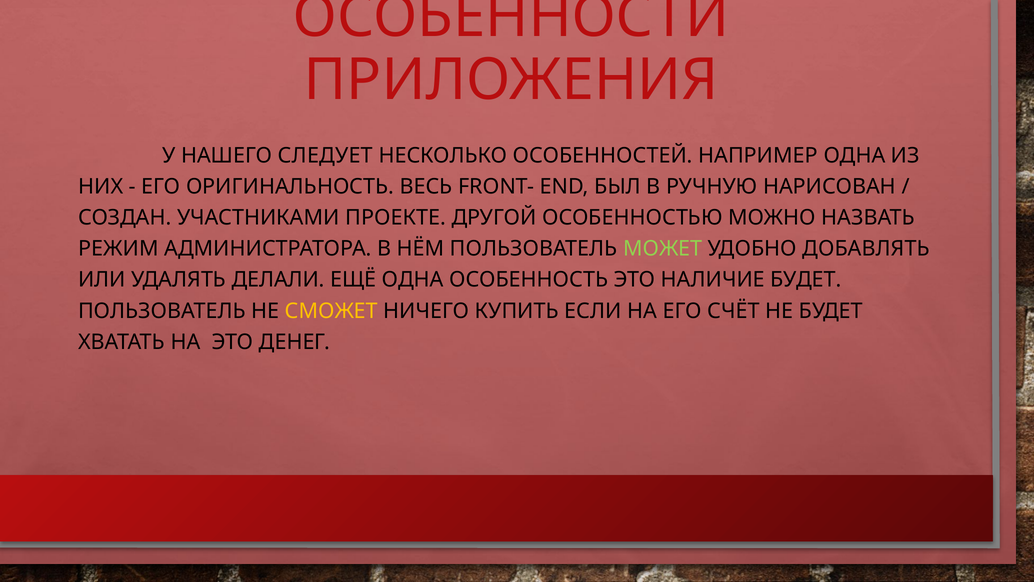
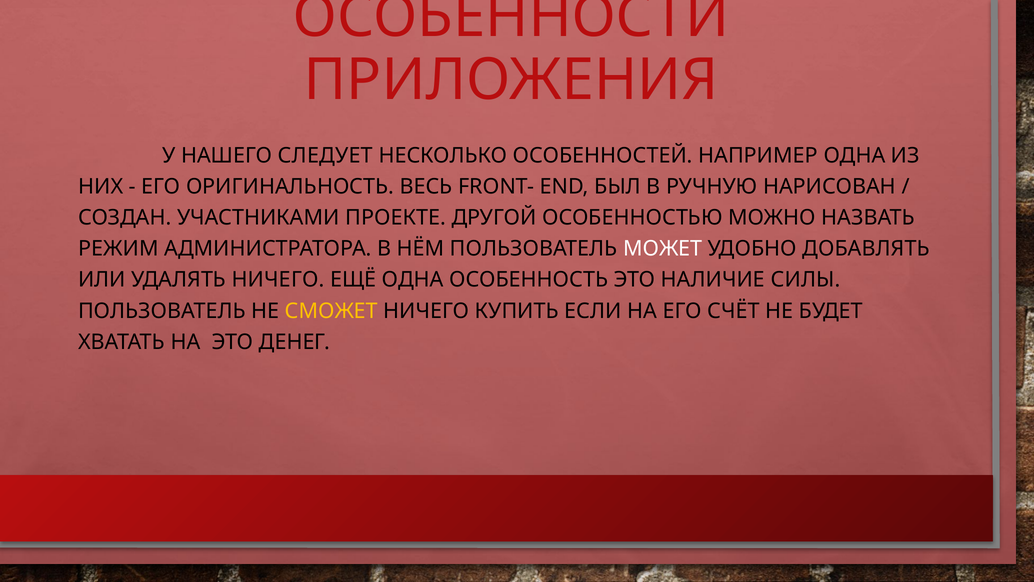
МОЖЕТ colour: light green -> white
УДАЛЯТЬ ДЕЛАЛИ: ДЕЛАЛИ -> НИЧЕГО
НАЛИЧИЕ БУДЕТ: БУДЕТ -> СИЛЫ
